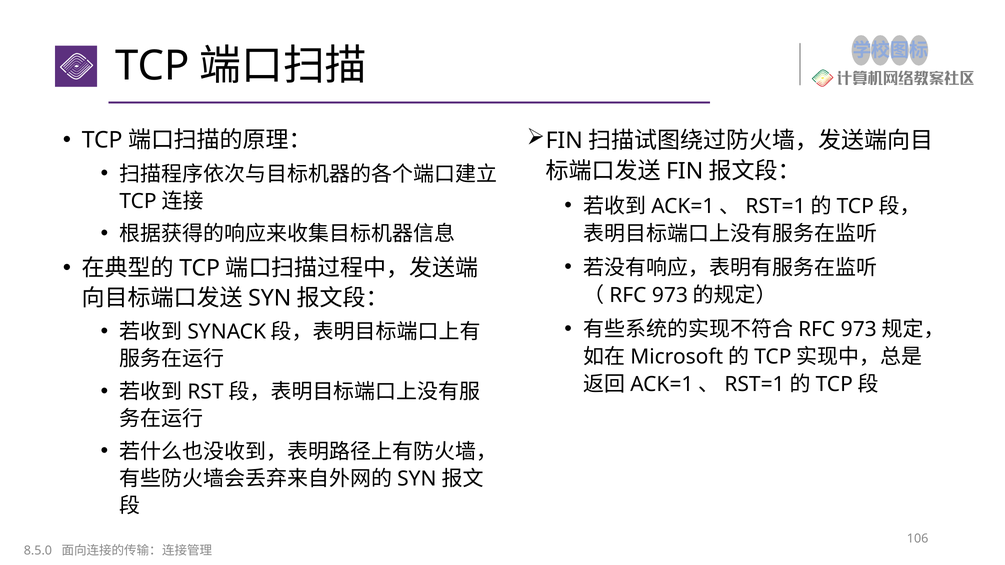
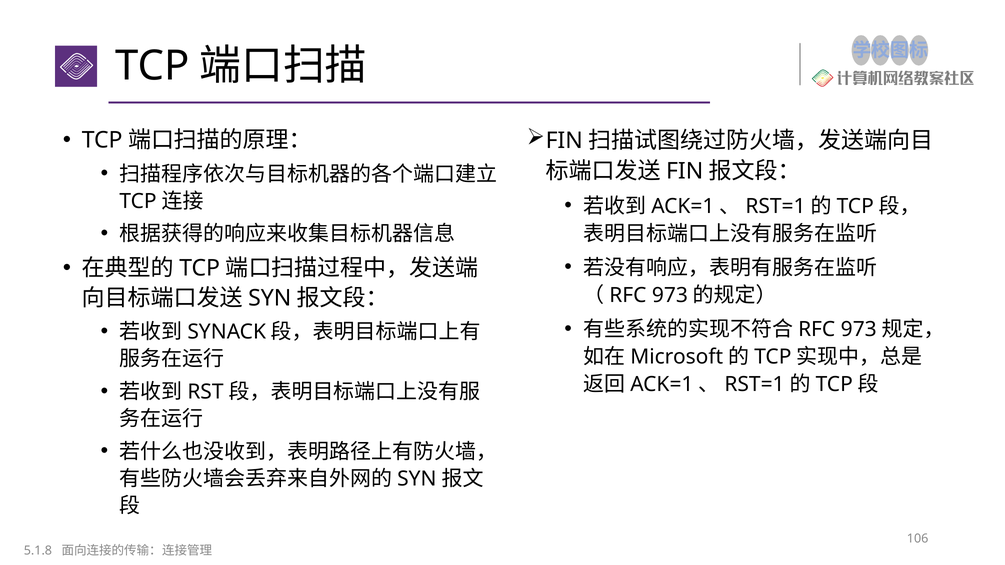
8.5.0: 8.5.0 -> 5.1.8
